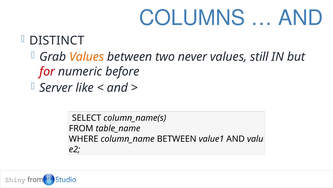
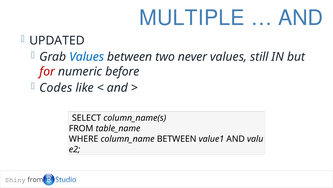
COLUMNS: COLUMNS -> MULTIPLE
DISTINCT: DISTINCT -> UPDATED
Values at (87, 57) colour: orange -> blue
Server: Server -> Codes
